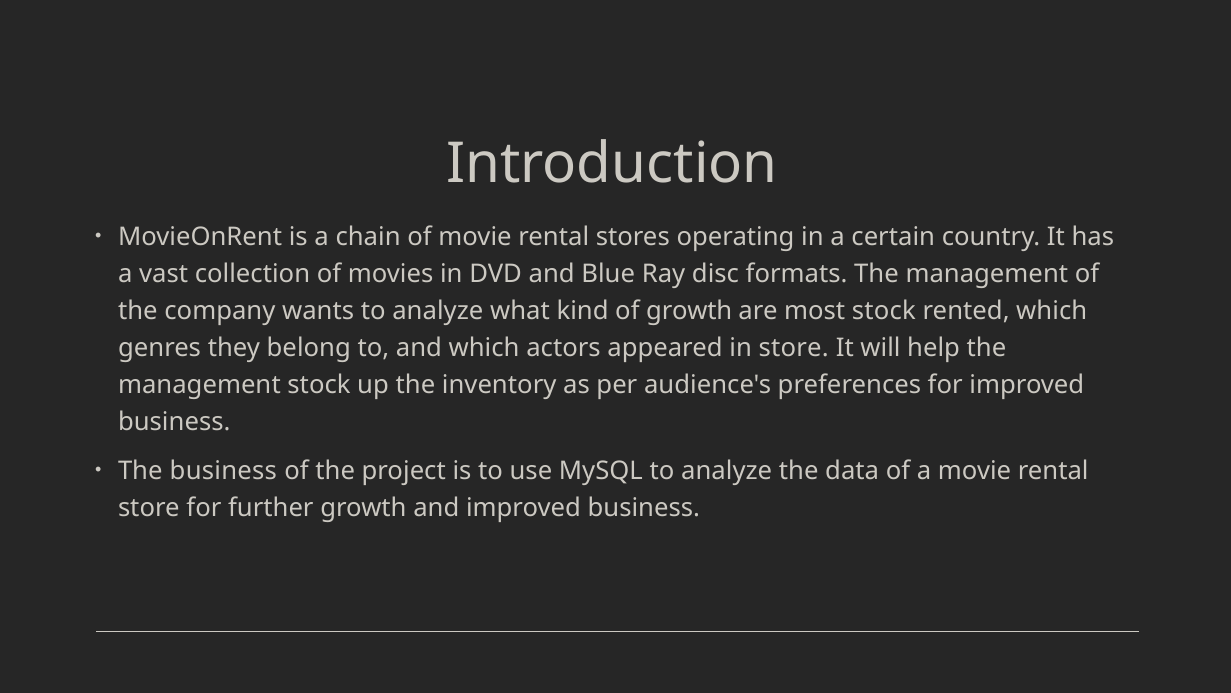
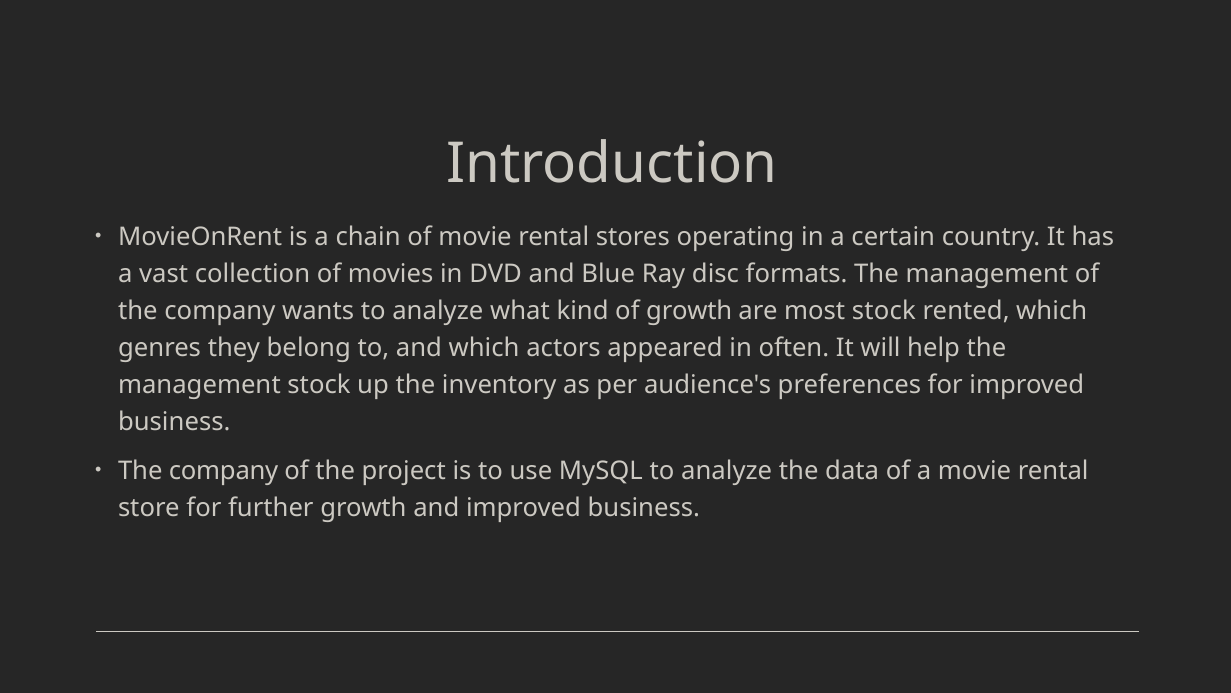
in store: store -> often
business at (223, 471): business -> company
